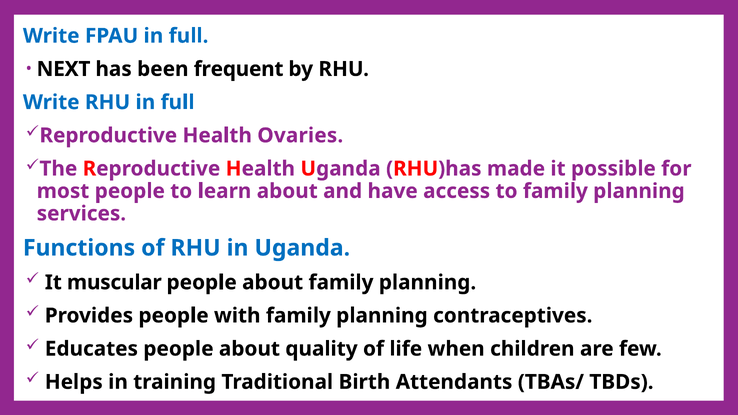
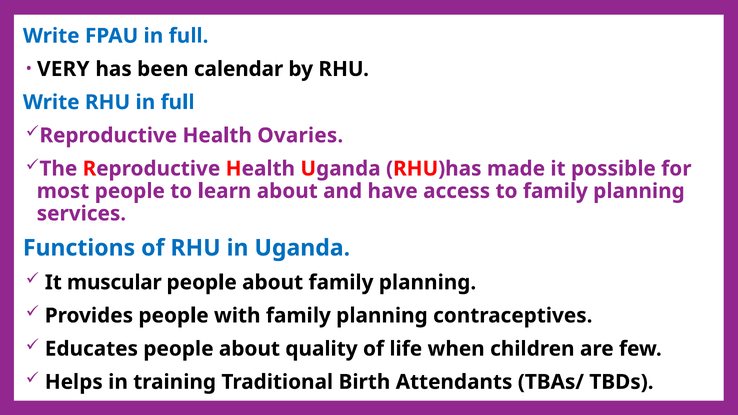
NEXT: NEXT -> VERY
frequent: frequent -> calendar
